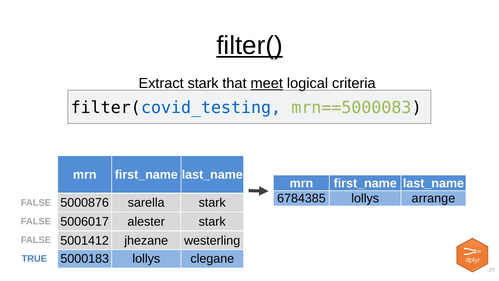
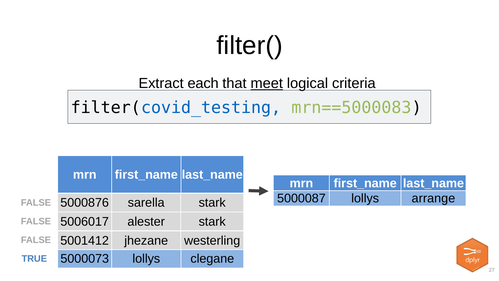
filter( underline: present -> none
Extract stark: stark -> each
6784385: 6784385 -> 5000087
5000183: 5000183 -> 5000073
